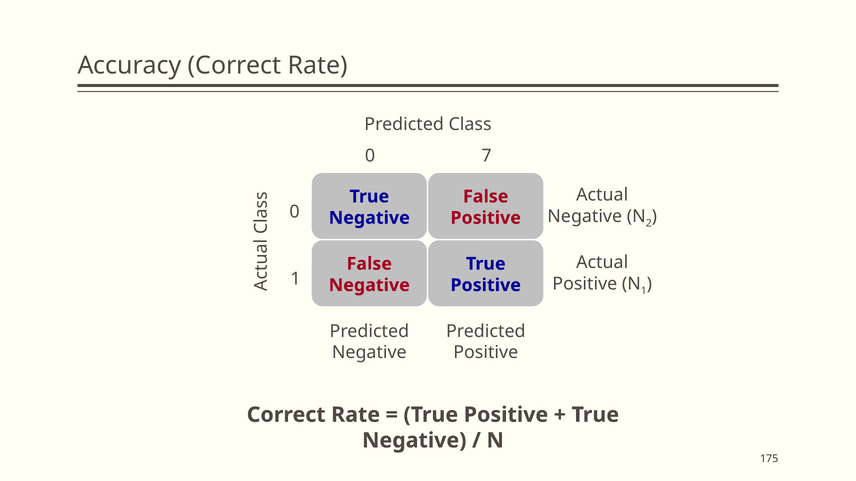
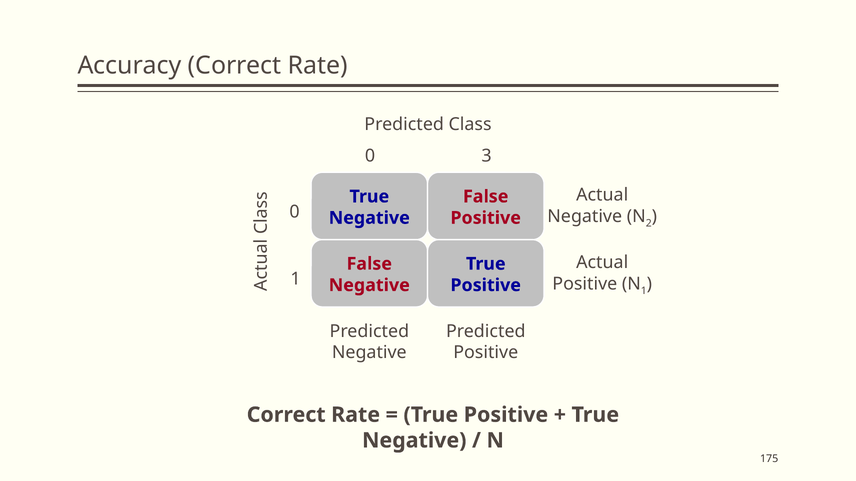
7: 7 -> 3
